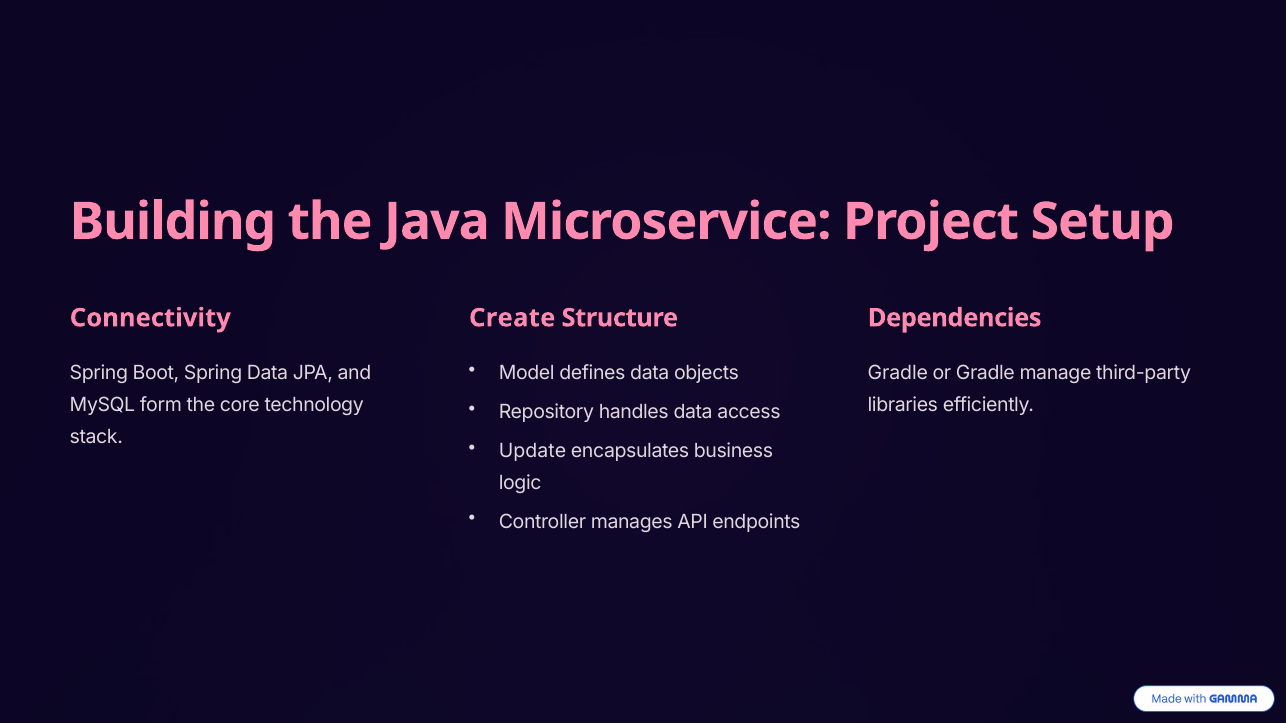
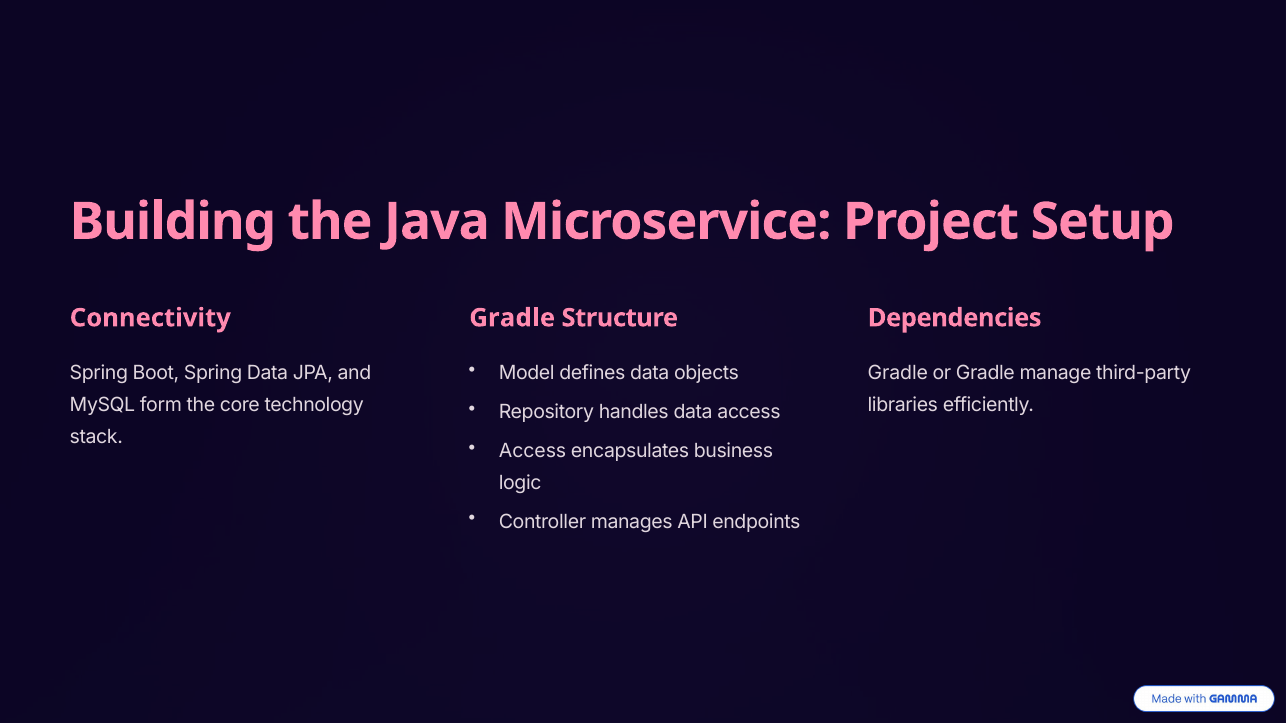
Create at (512, 318): Create -> Gradle
Update at (533, 451): Update -> Access
